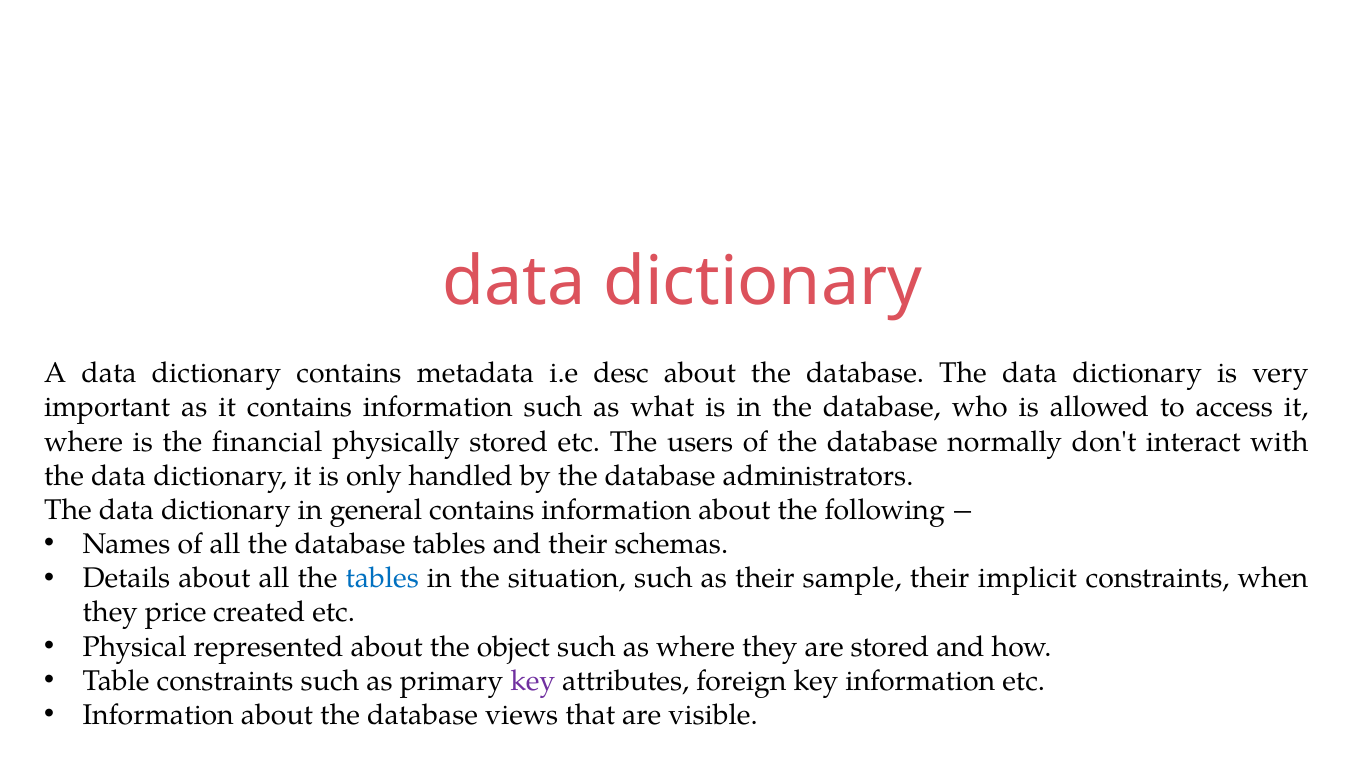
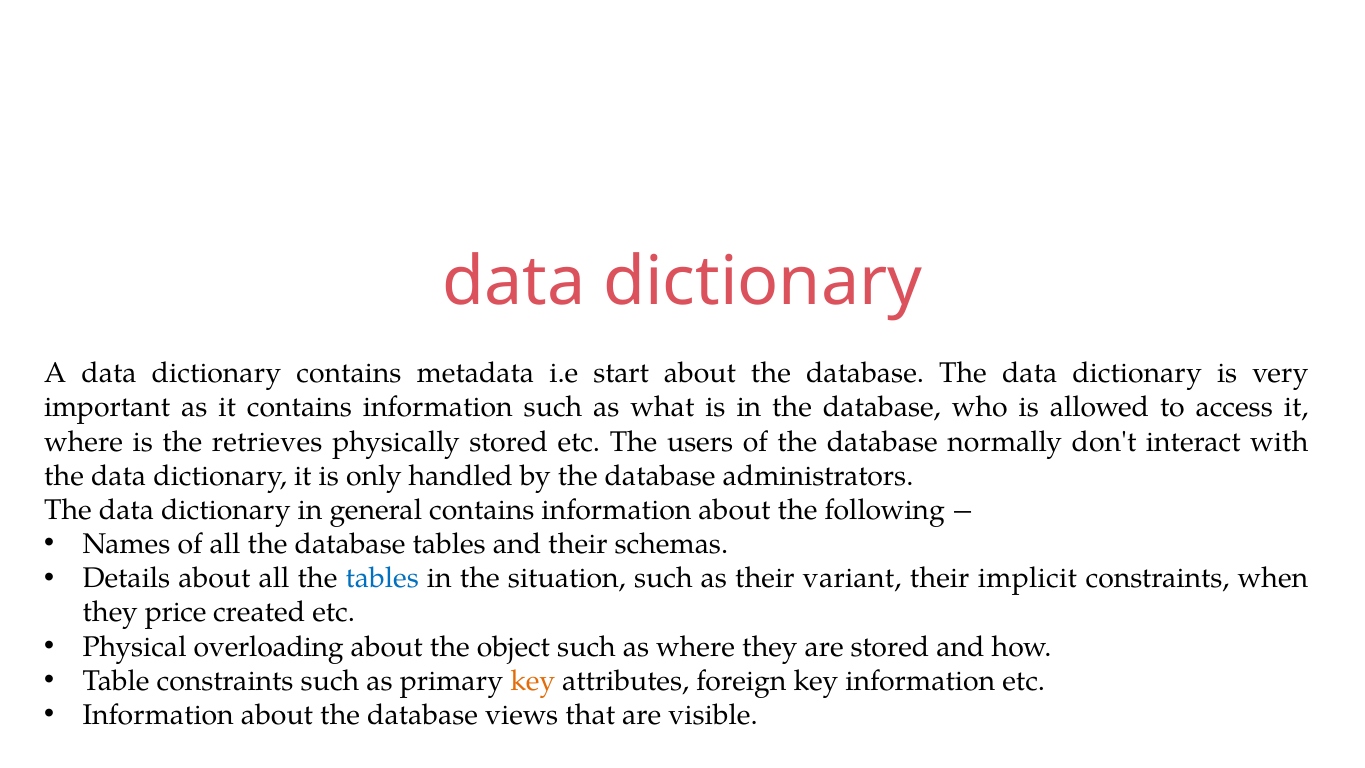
desc: desc -> start
financial: financial -> retrieves
sample: sample -> variant
represented: represented -> overloading
key at (533, 681) colour: purple -> orange
